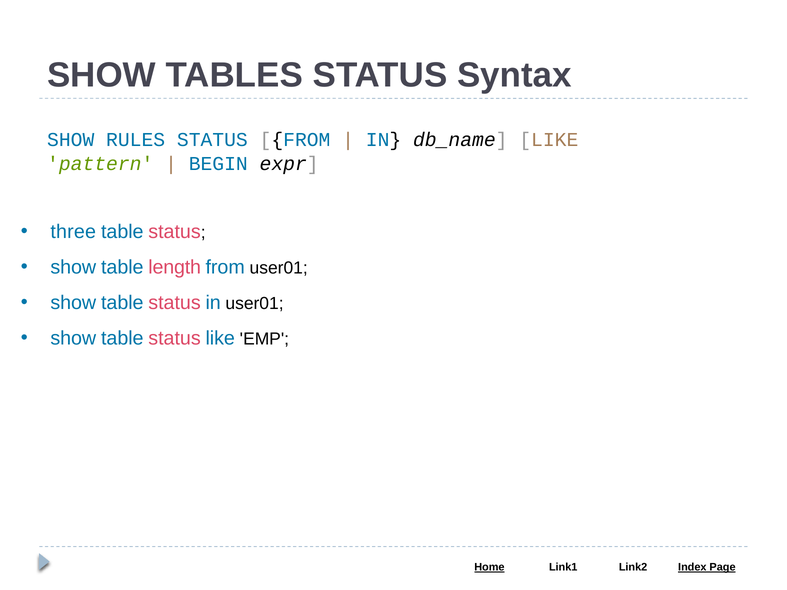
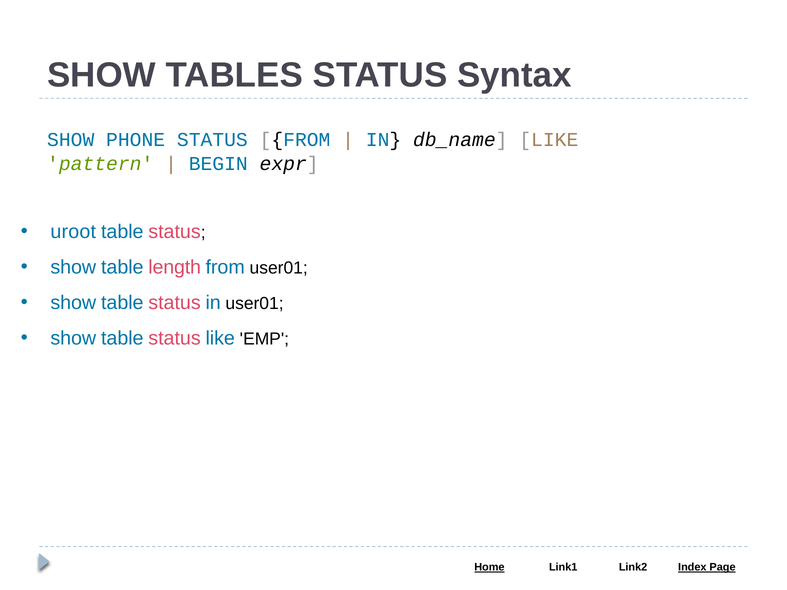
RULES: RULES -> PHONE
three: three -> uroot
